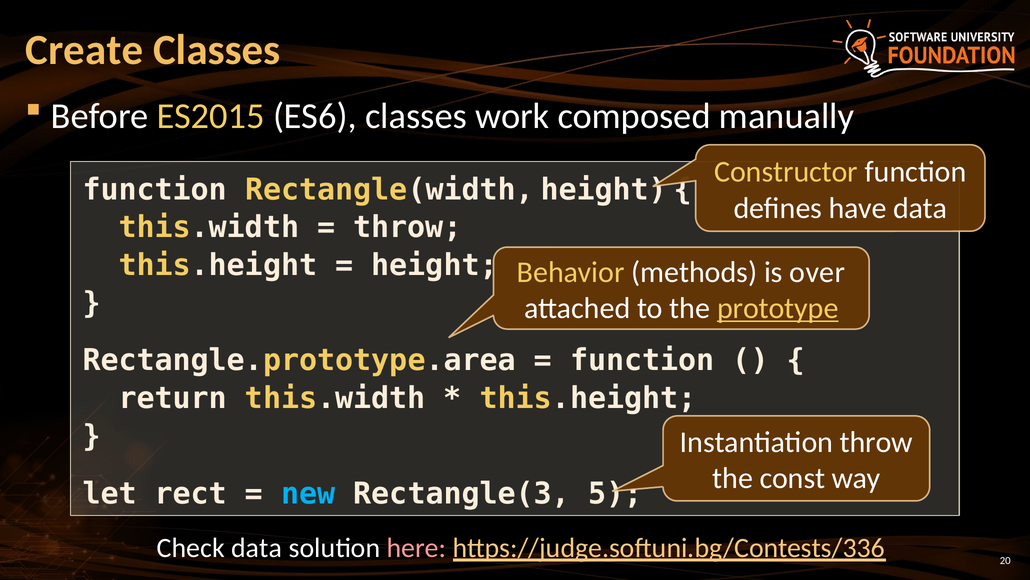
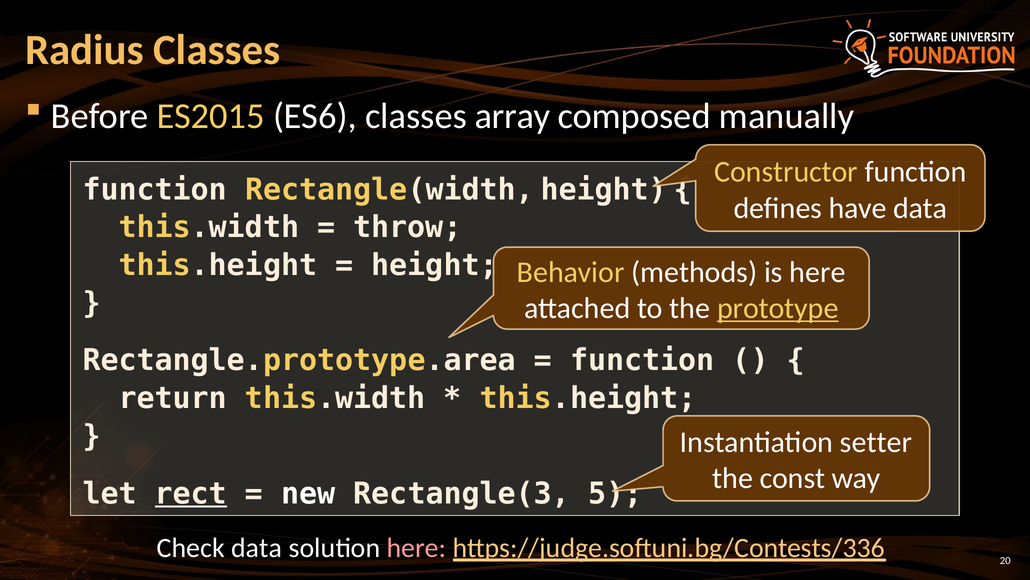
Create: Create -> Radius
work: work -> array
is over: over -> here
Instantiation throw: throw -> setter
rect underline: none -> present
new colour: light blue -> white
